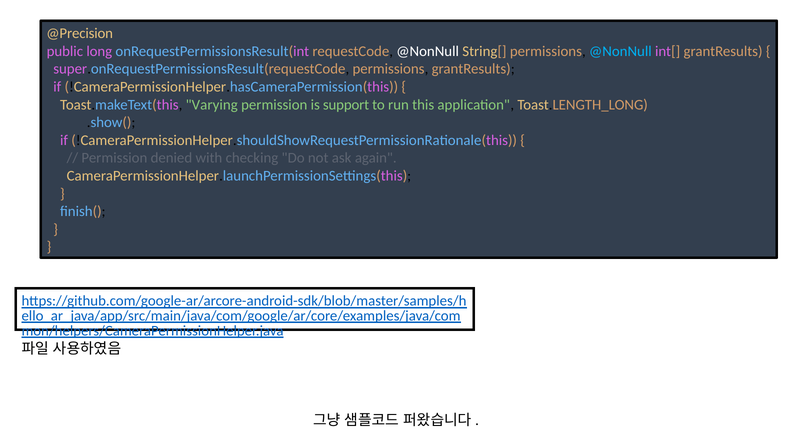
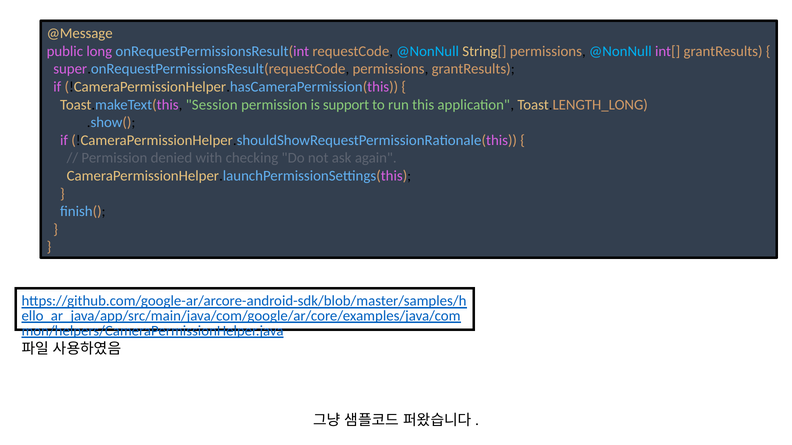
@Precision: @Precision -> @Message
@NonNull at (428, 51) colour: white -> light blue
Varying: Varying -> Session
